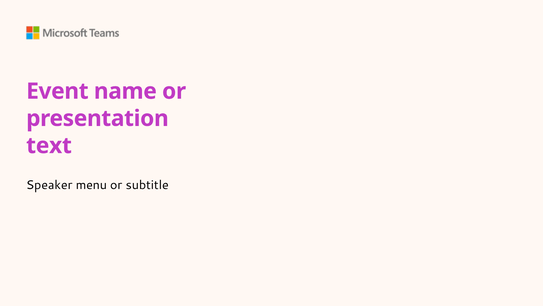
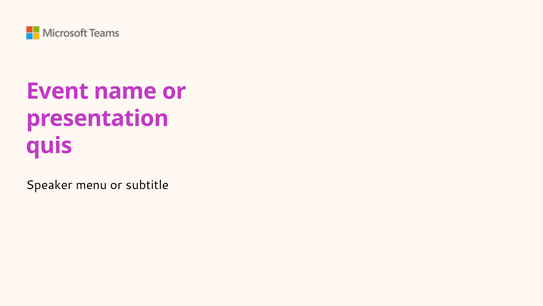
text: text -> quis
